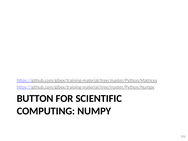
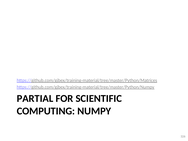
BUTTON: BUTTON -> PARTIAL
